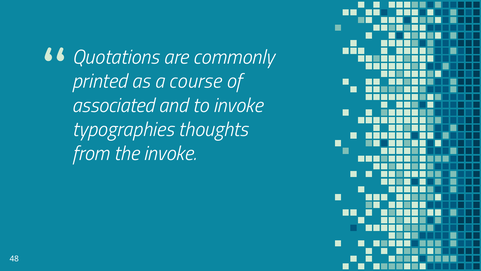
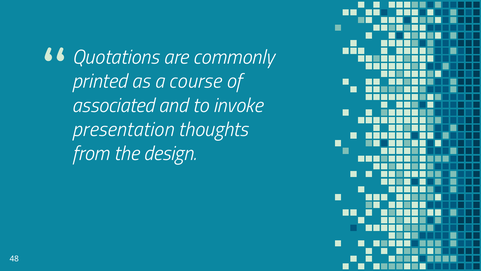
typographies: typographies -> presentation
the invoke: invoke -> design
